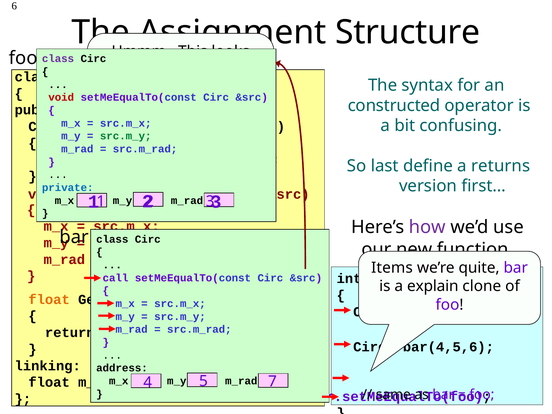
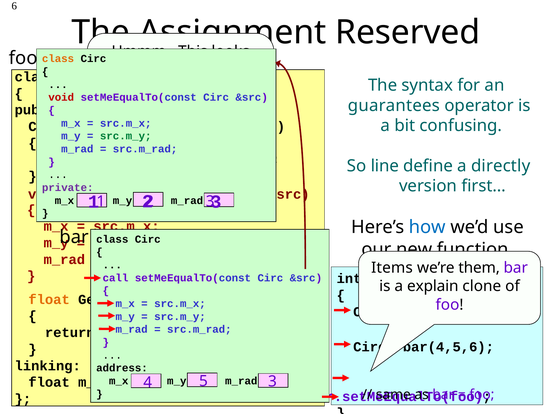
Structure: Structure -> Reserved
class at (58, 59) colour: purple -> orange
constructed: constructed -> guarantees
last: last -> line
returns: returns -> directly
private colour: blue -> purple
how colour: purple -> blue
quite: quite -> them
7 at (272, 382): 7 -> 3
